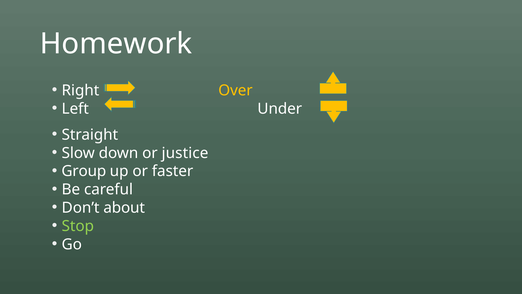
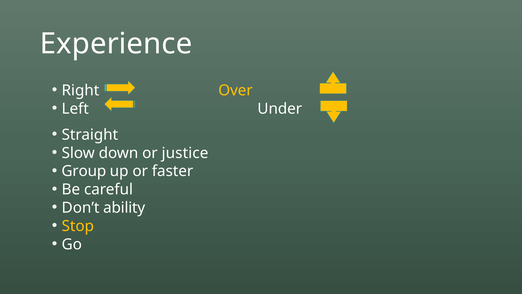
Homework: Homework -> Experience
about: about -> ability
Stop colour: light green -> yellow
